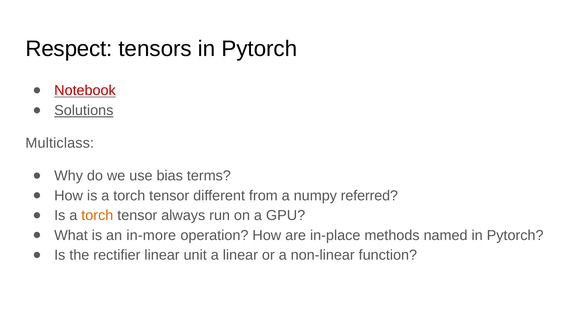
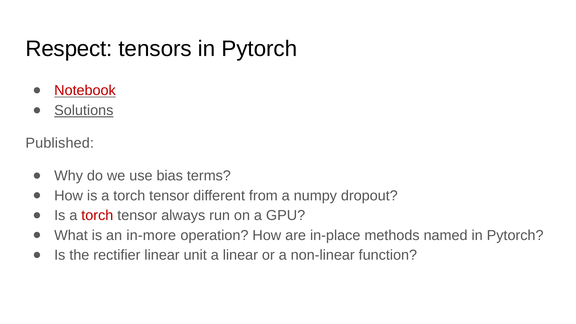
Multiclass: Multiclass -> Published
referred: referred -> dropout
torch at (97, 215) colour: orange -> red
